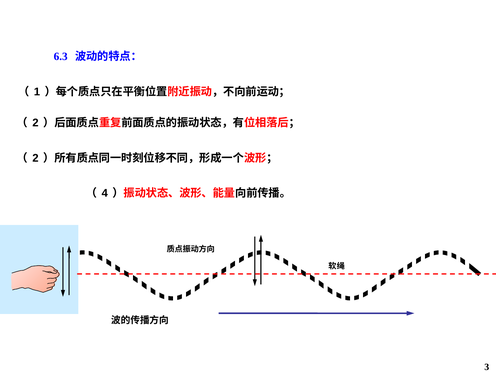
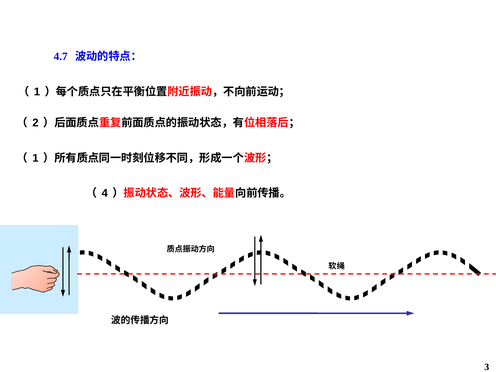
6.3: 6.3 -> 4.7
2 at (35, 158): 2 -> 1
